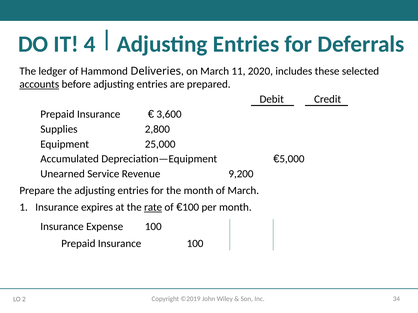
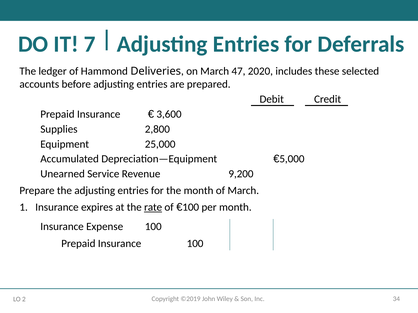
4: 4 -> 7
11: 11 -> 47
accounts underline: present -> none
